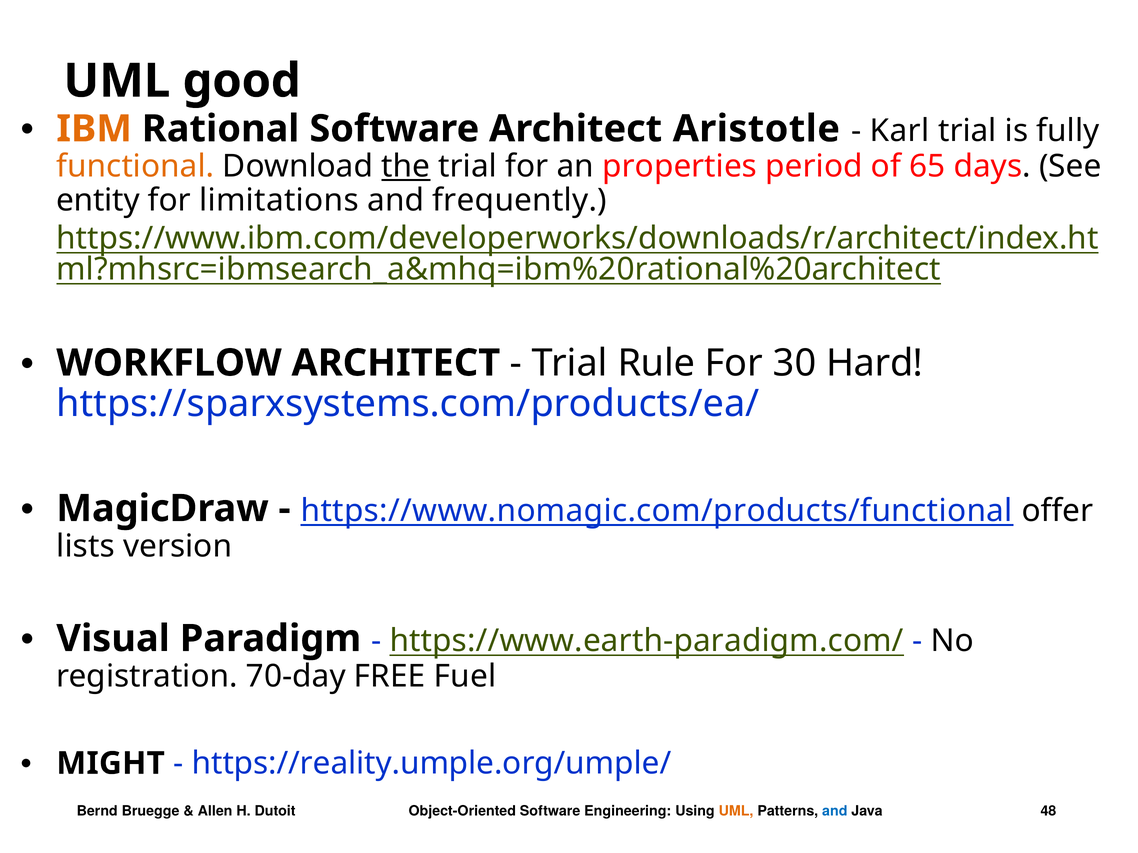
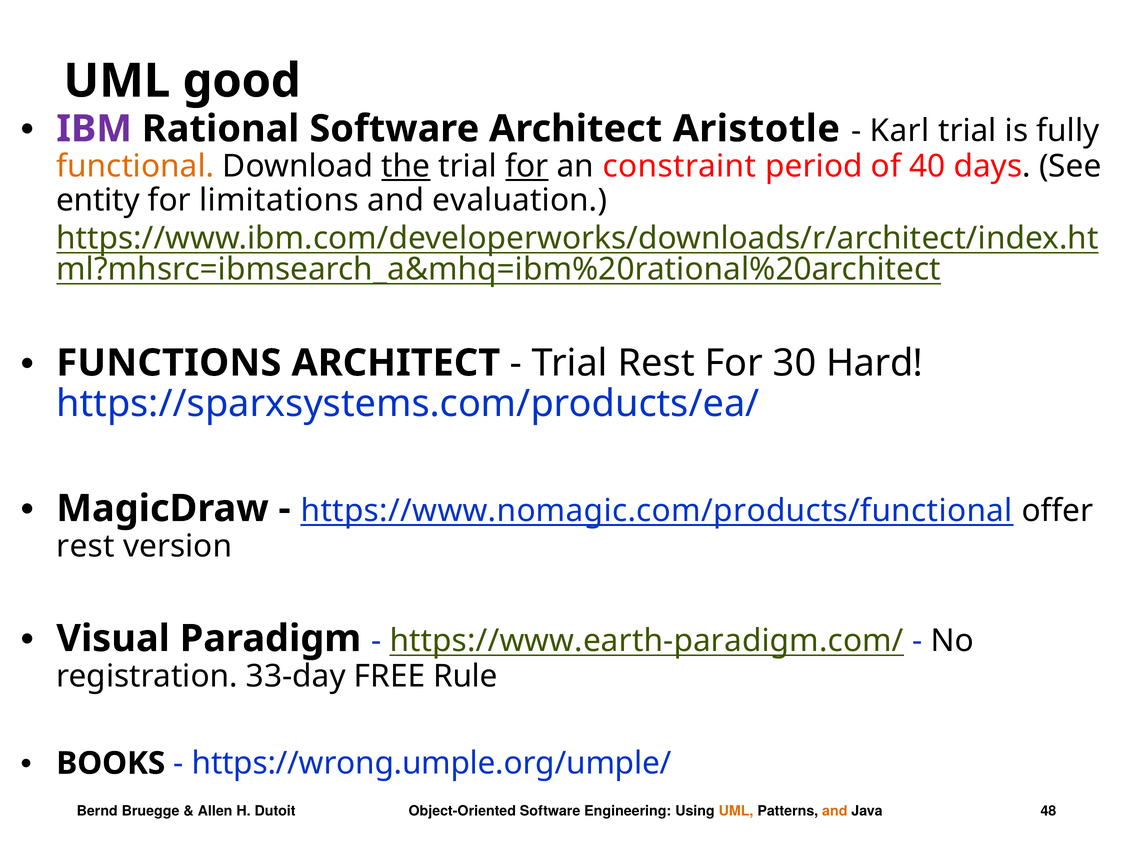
IBM colour: orange -> purple
for at (527, 166) underline: none -> present
properties: properties -> constraint
65: 65 -> 40
frequently: frequently -> evaluation
WORKFLOW: WORKFLOW -> FUNCTIONS
Trial Rule: Rule -> Rest
lists at (86, 546): lists -> rest
70-day: 70-day -> 33-day
Fuel: Fuel -> Rule
MIGHT: MIGHT -> BOOKS
https://reality.umple.org/umple/: https://reality.umple.org/umple/ -> https://wrong.umple.org/umple/
and at (835, 812) colour: blue -> orange
